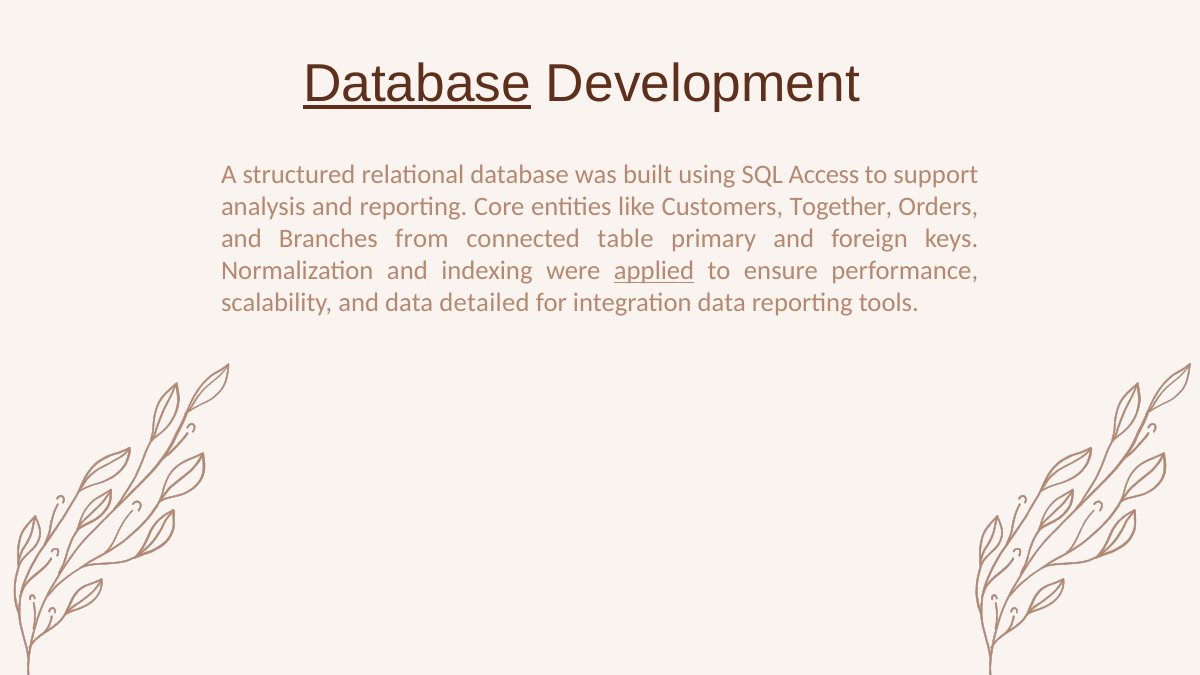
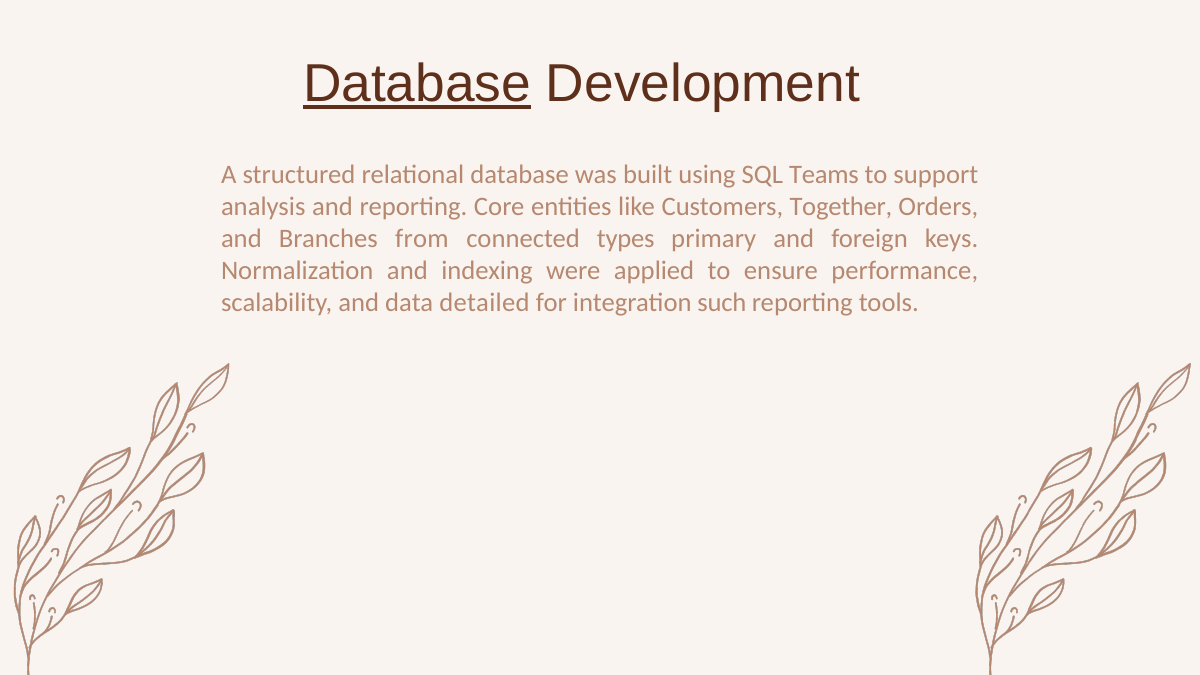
Access: Access -> Teams
table: table -> types
applied underline: present -> none
integration data: data -> such
